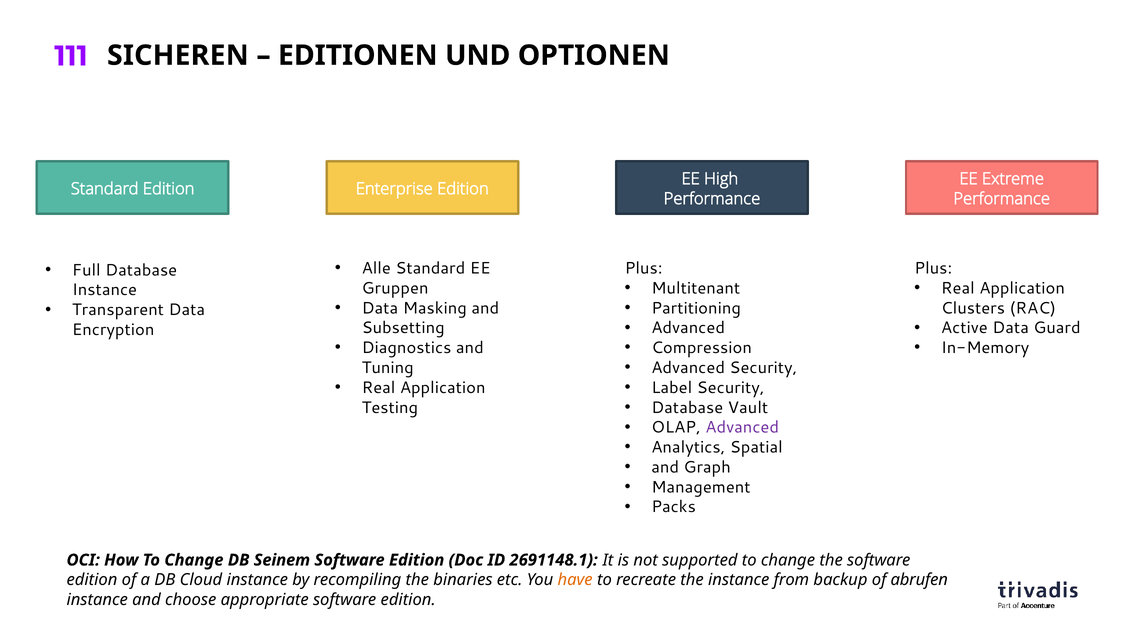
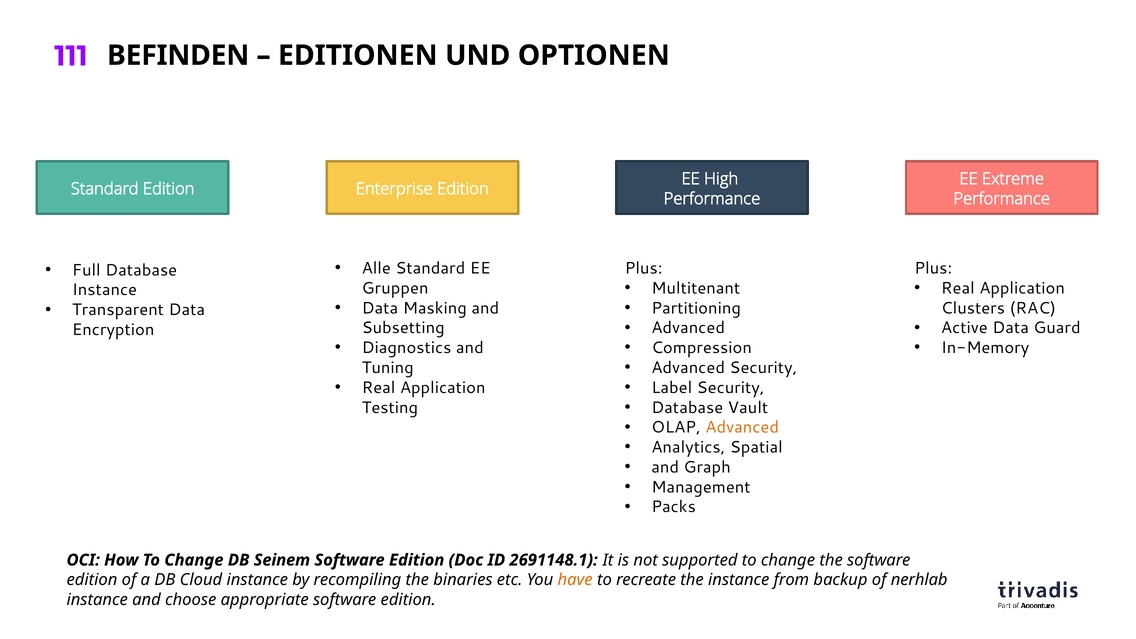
SICHEREN: SICHEREN -> BEFINDEN
Advanced at (742, 427) colour: purple -> orange
abrufen: abrufen -> nerhlab
